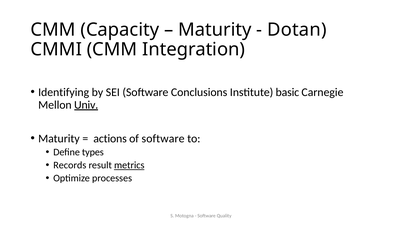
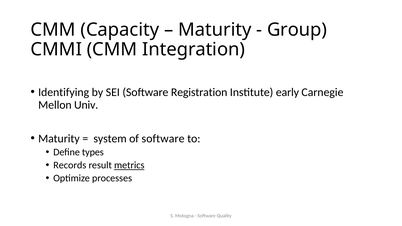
Dotan: Dotan -> Group
Conclusions: Conclusions -> Registration
basic: basic -> early
Univ underline: present -> none
actions: actions -> system
